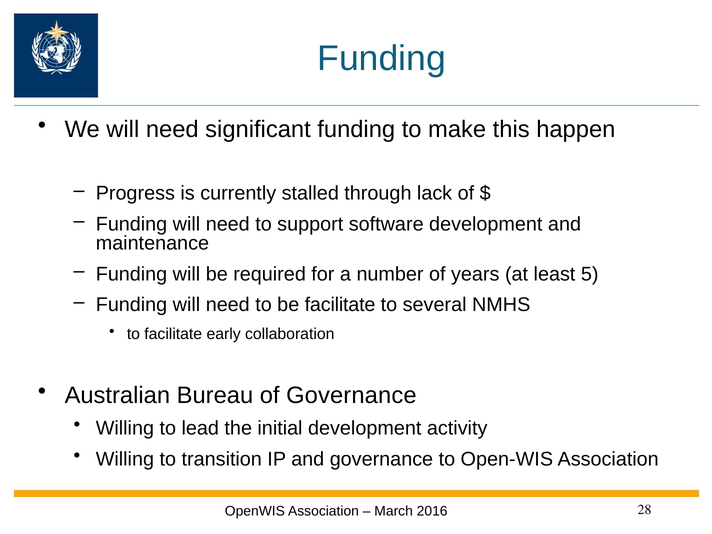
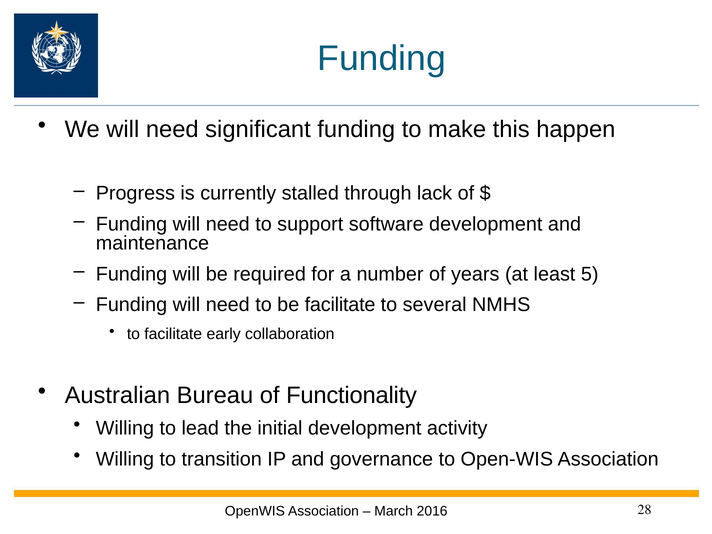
of Governance: Governance -> Functionality
